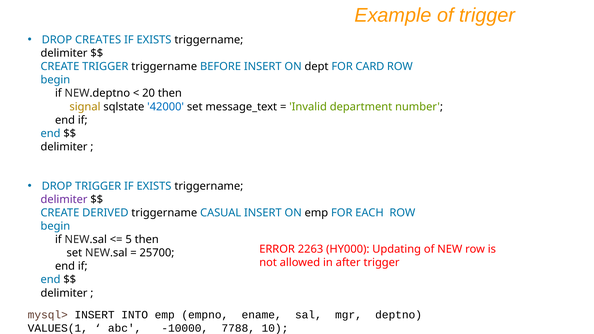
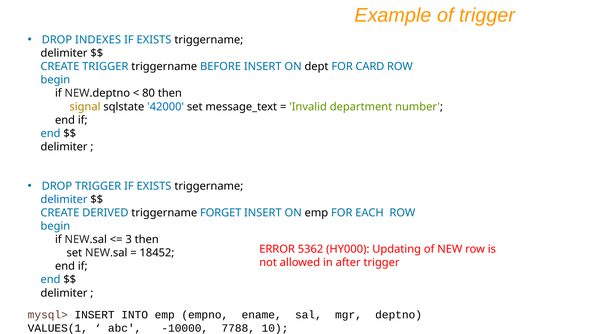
CREATES: CREATES -> INDEXES
20: 20 -> 80
delimiter at (64, 200) colour: purple -> blue
CASUAL: CASUAL -> FORGET
5: 5 -> 3
2263: 2263 -> 5362
25700: 25700 -> 18452
